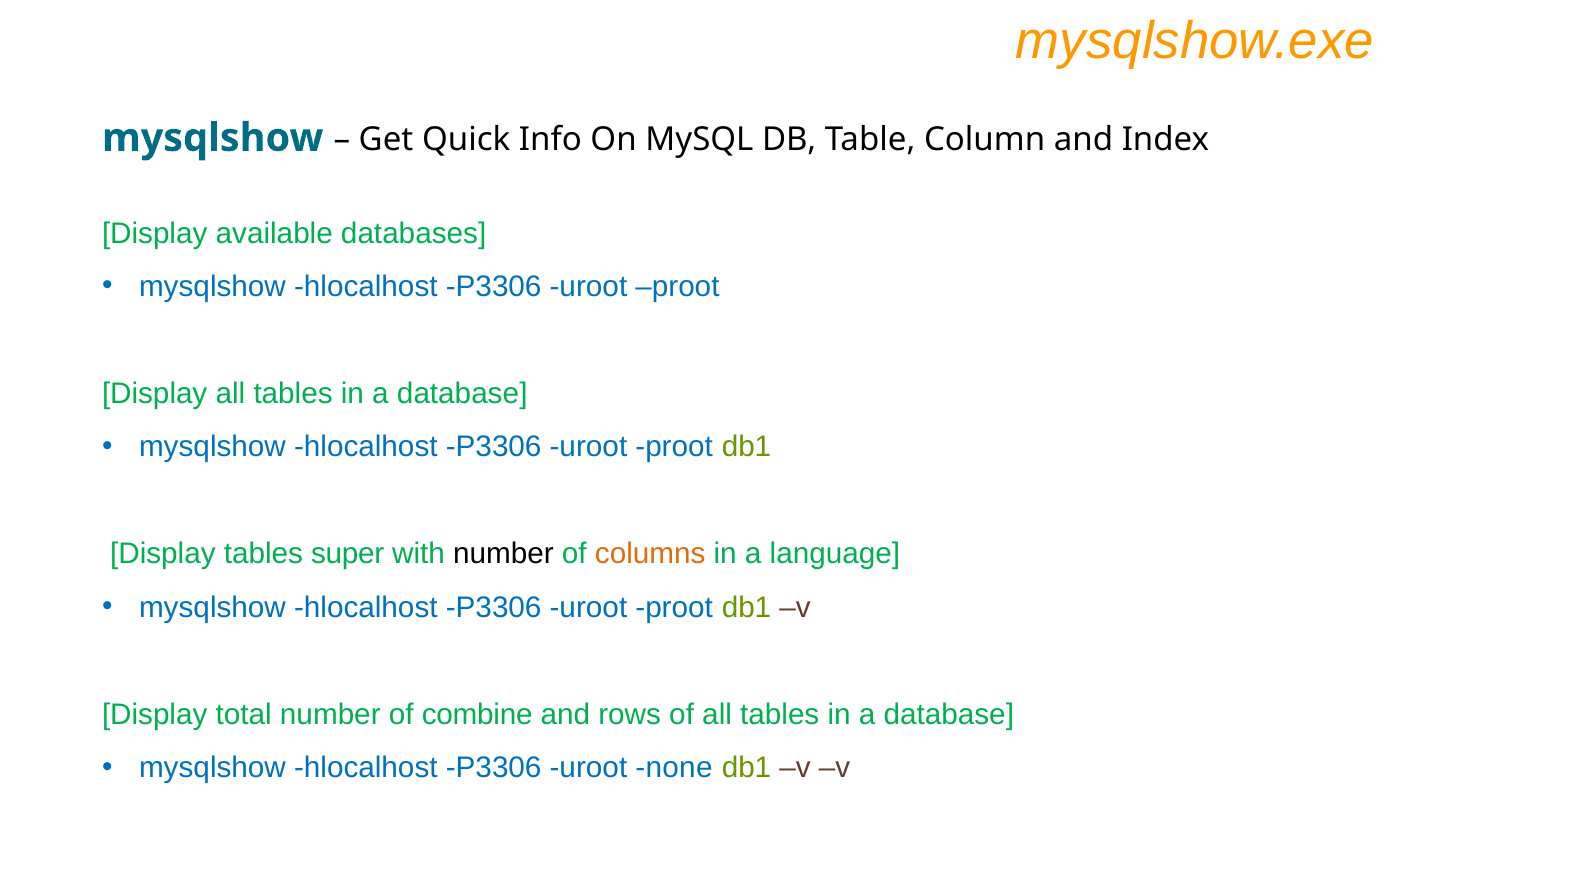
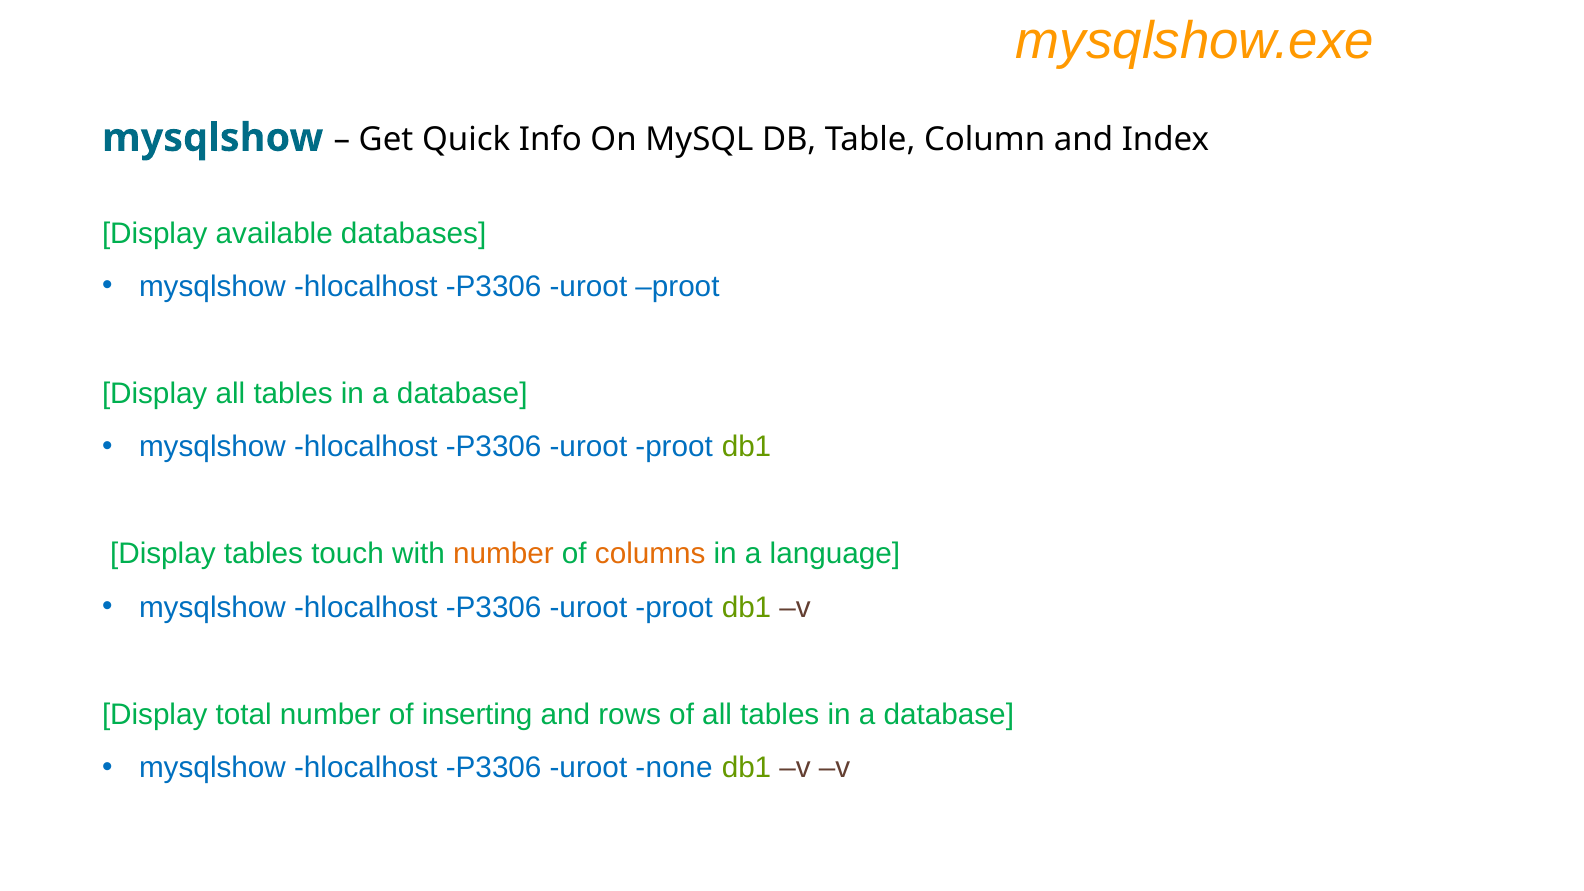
super: super -> touch
number at (503, 554) colour: black -> orange
combine: combine -> inserting
